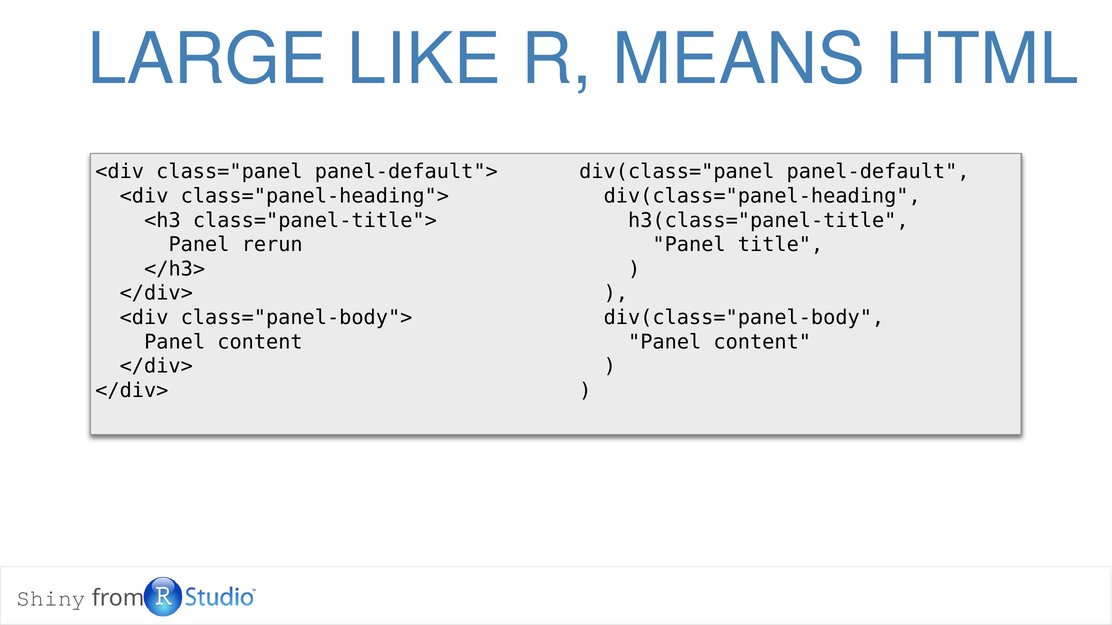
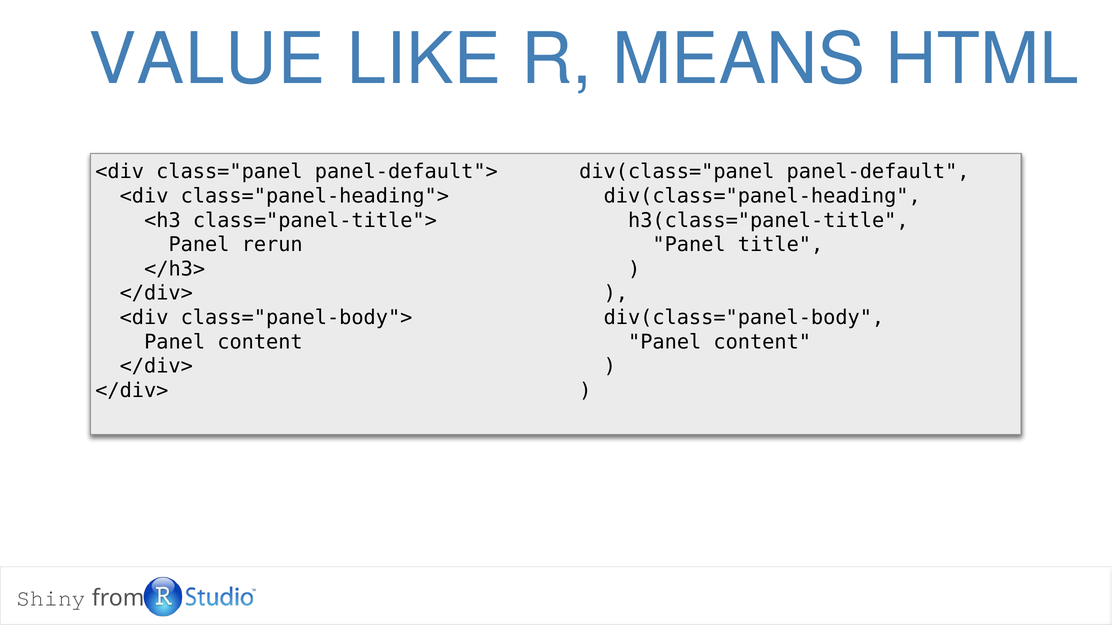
LARGE: LARGE -> VALUE
